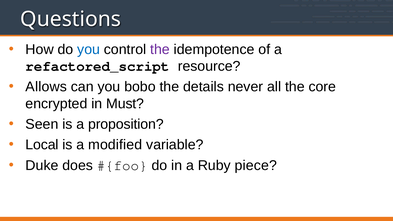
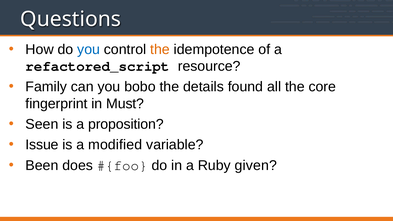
the at (160, 49) colour: purple -> orange
Allows: Allows -> Family
never: never -> found
encrypted: encrypted -> fingerprint
Local: Local -> Issue
Duke: Duke -> Been
piece: piece -> given
